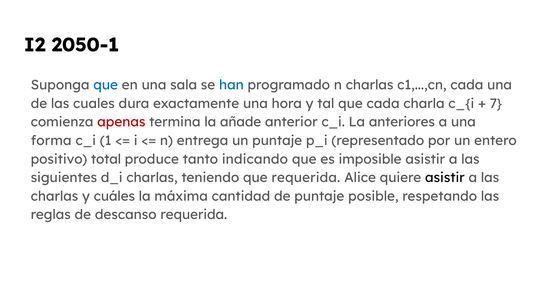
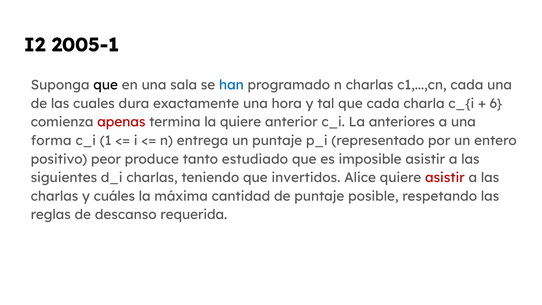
2050-1: 2050-1 -> 2005-1
que at (106, 85) colour: blue -> black
7: 7 -> 6
la añade: añade -> quiere
total: total -> peor
indicando: indicando -> estudiado
que requerida: requerida -> invertidos
asistir at (445, 178) colour: black -> red
